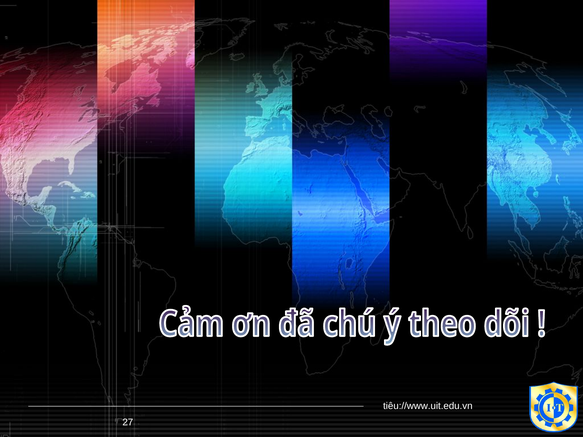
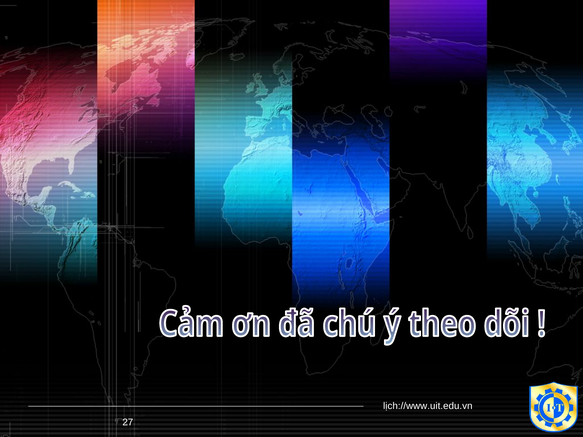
tiêu://www.uit.edu.vn: tiêu://www.uit.edu.vn -> lịch://www.uit.edu.vn
